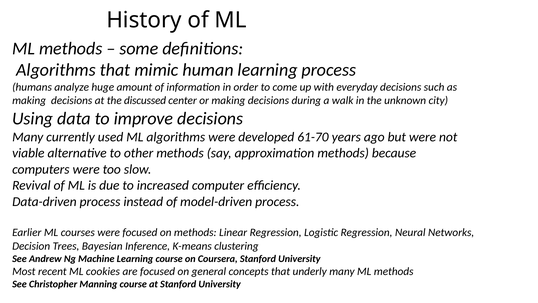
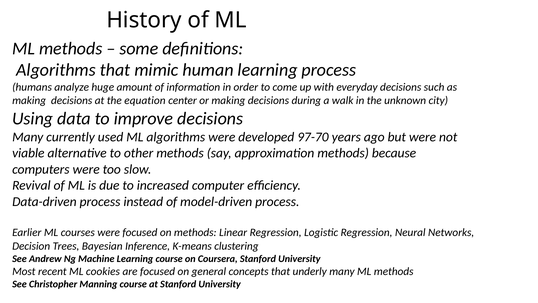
discussed: discussed -> equation
61-70: 61-70 -> 97-70
